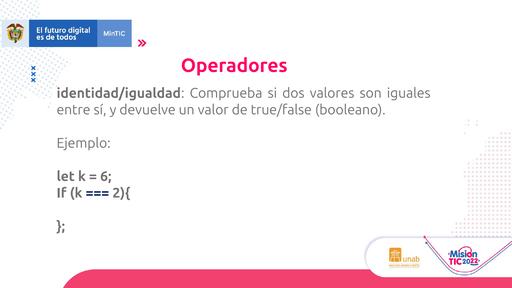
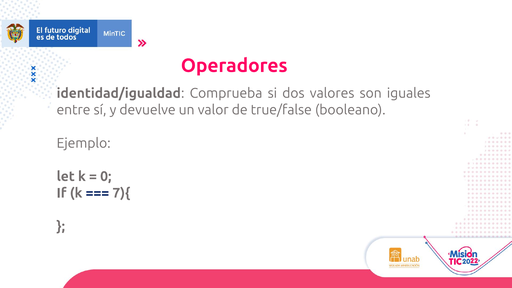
6: 6 -> 0
2){: 2){ -> 7){
